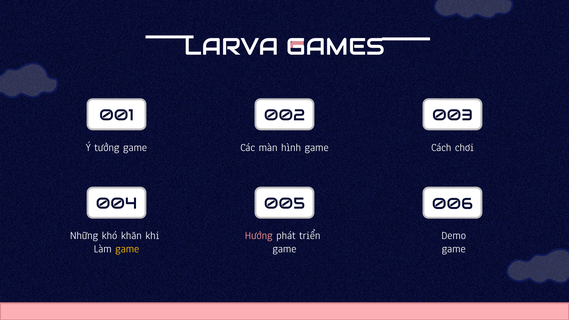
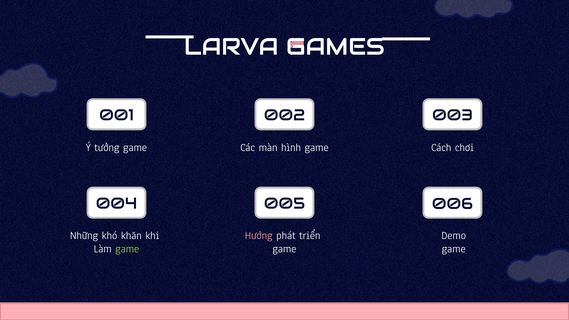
game at (127, 249) colour: yellow -> light green
